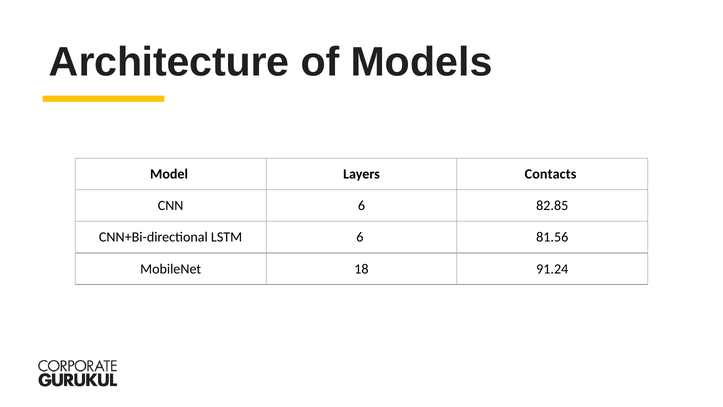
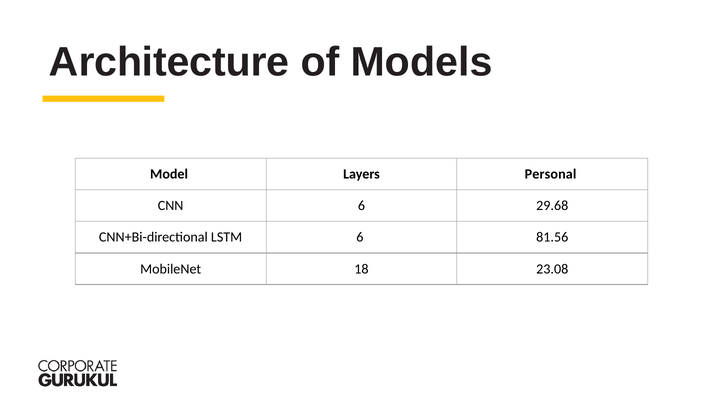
Contacts: Contacts -> Personal
82.85: 82.85 -> 29.68
91.24: 91.24 -> 23.08
